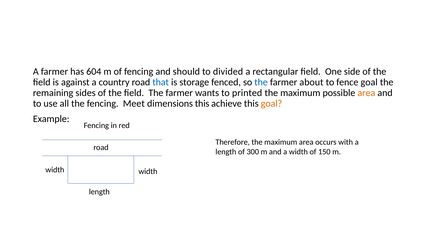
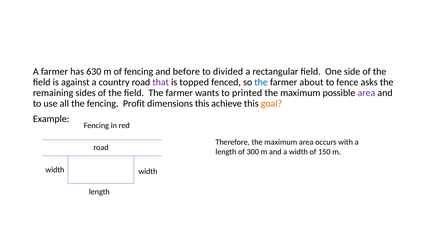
604: 604 -> 630
should: should -> before
that colour: blue -> purple
storage: storage -> topped
fence goal: goal -> asks
area at (366, 93) colour: orange -> purple
Meet: Meet -> Profit
